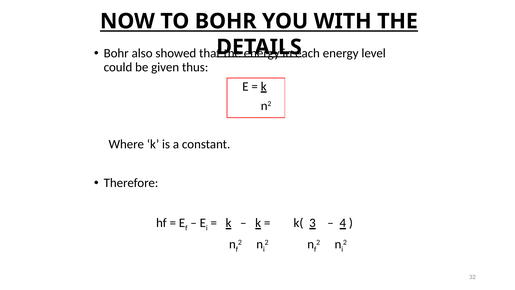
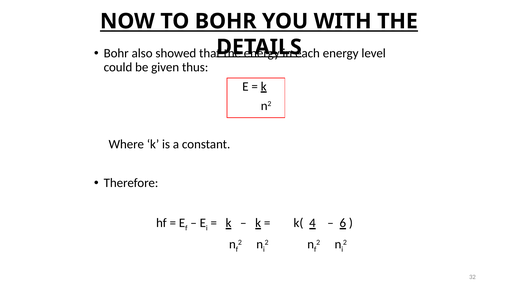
3: 3 -> 4
4: 4 -> 6
